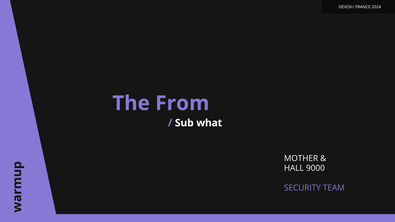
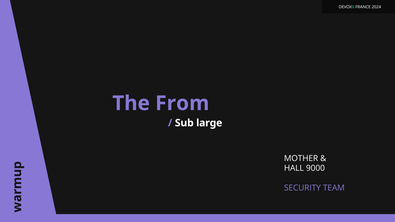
what: what -> large
